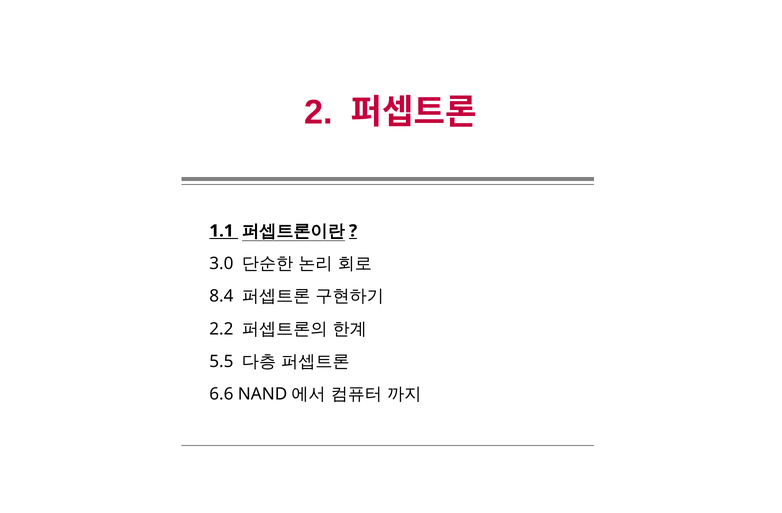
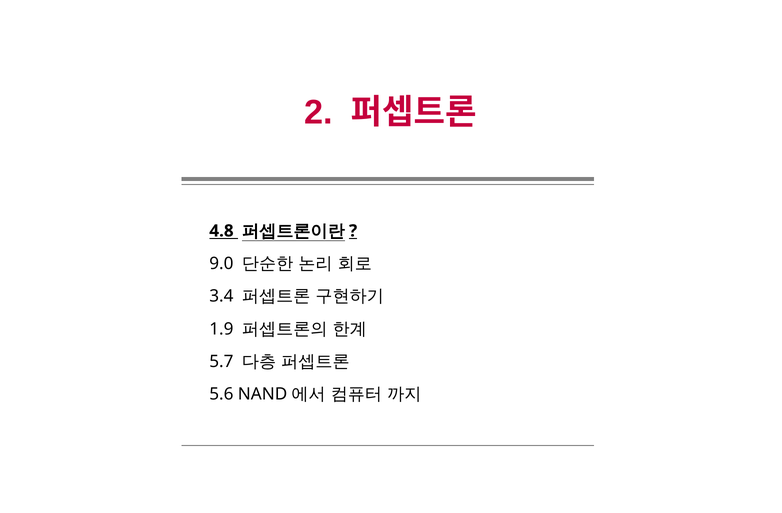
1.1: 1.1 -> 4.8
3.0: 3.0 -> 9.0
8.4: 8.4 -> 3.4
2.2: 2.2 -> 1.9
5.5: 5.5 -> 5.7
6.6: 6.6 -> 5.6
